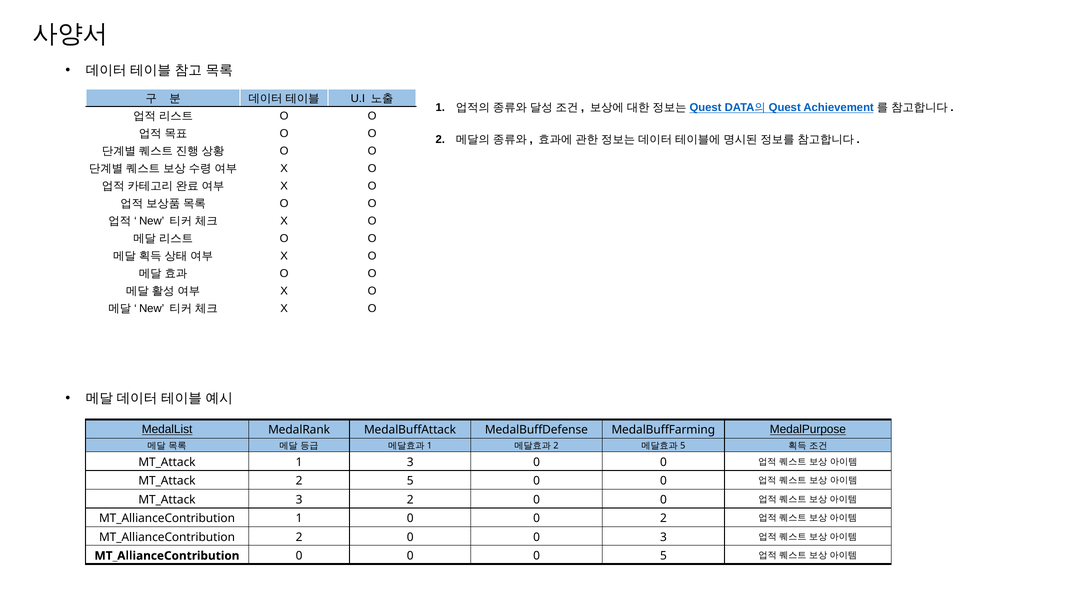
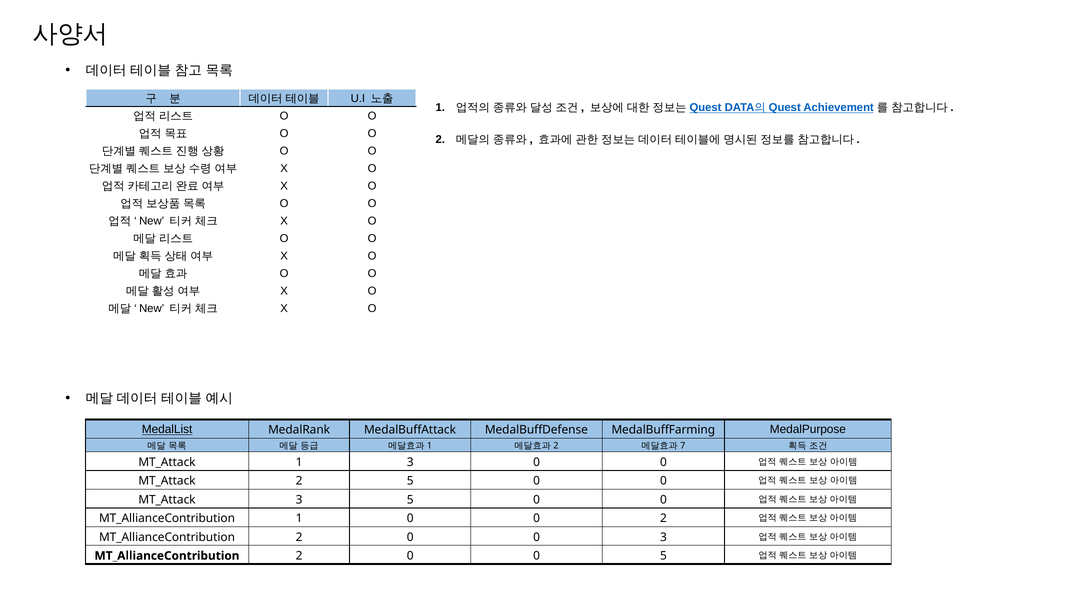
MedalPurpose underline: present -> none
5 at (683, 446): 5 -> 7
3 2: 2 -> 5
0 at (299, 556): 0 -> 2
